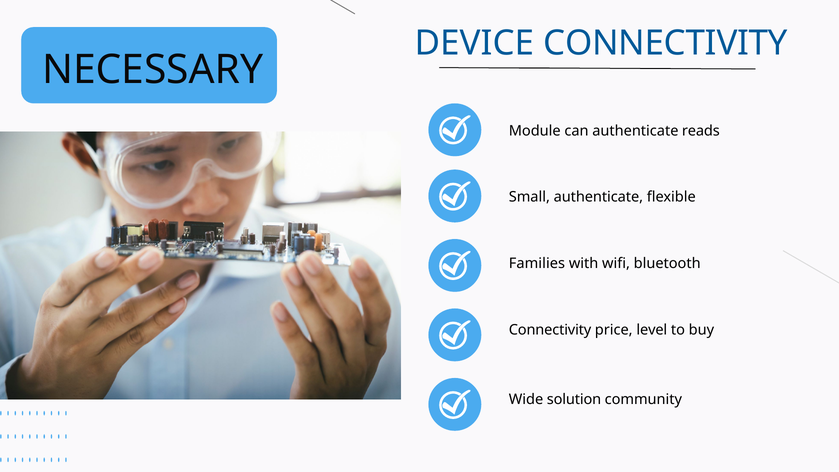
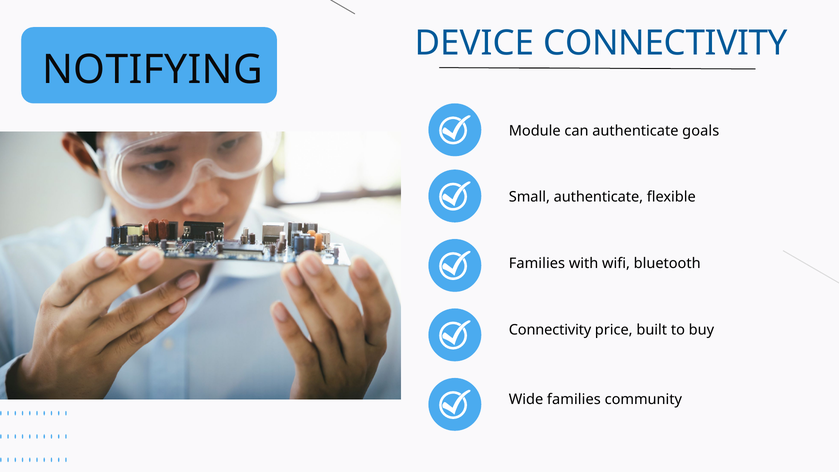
NECESSARY: NECESSARY -> NOTIFYING
reads: reads -> goals
level: level -> built
Wide solution: solution -> families
